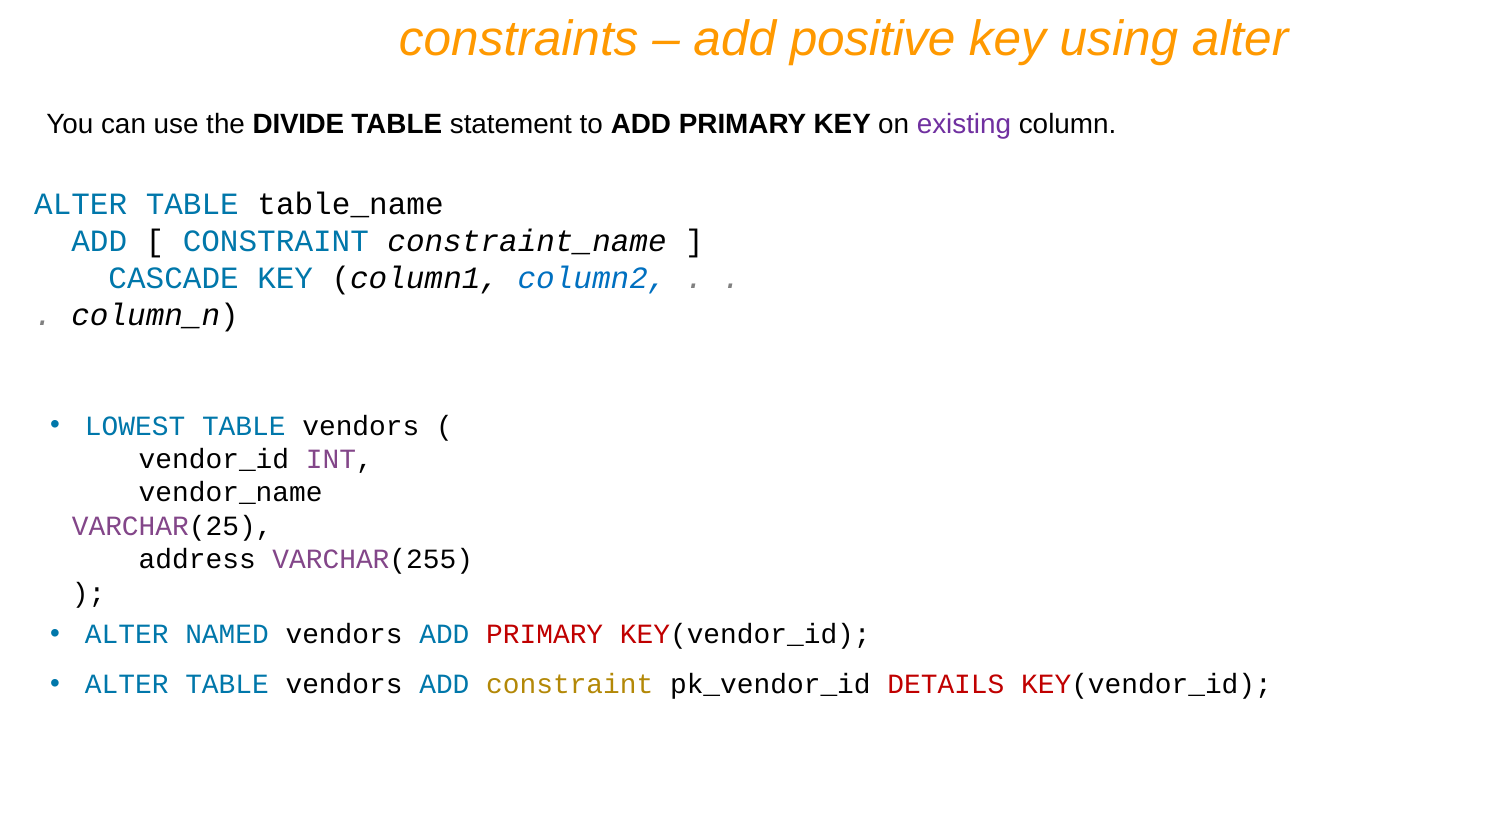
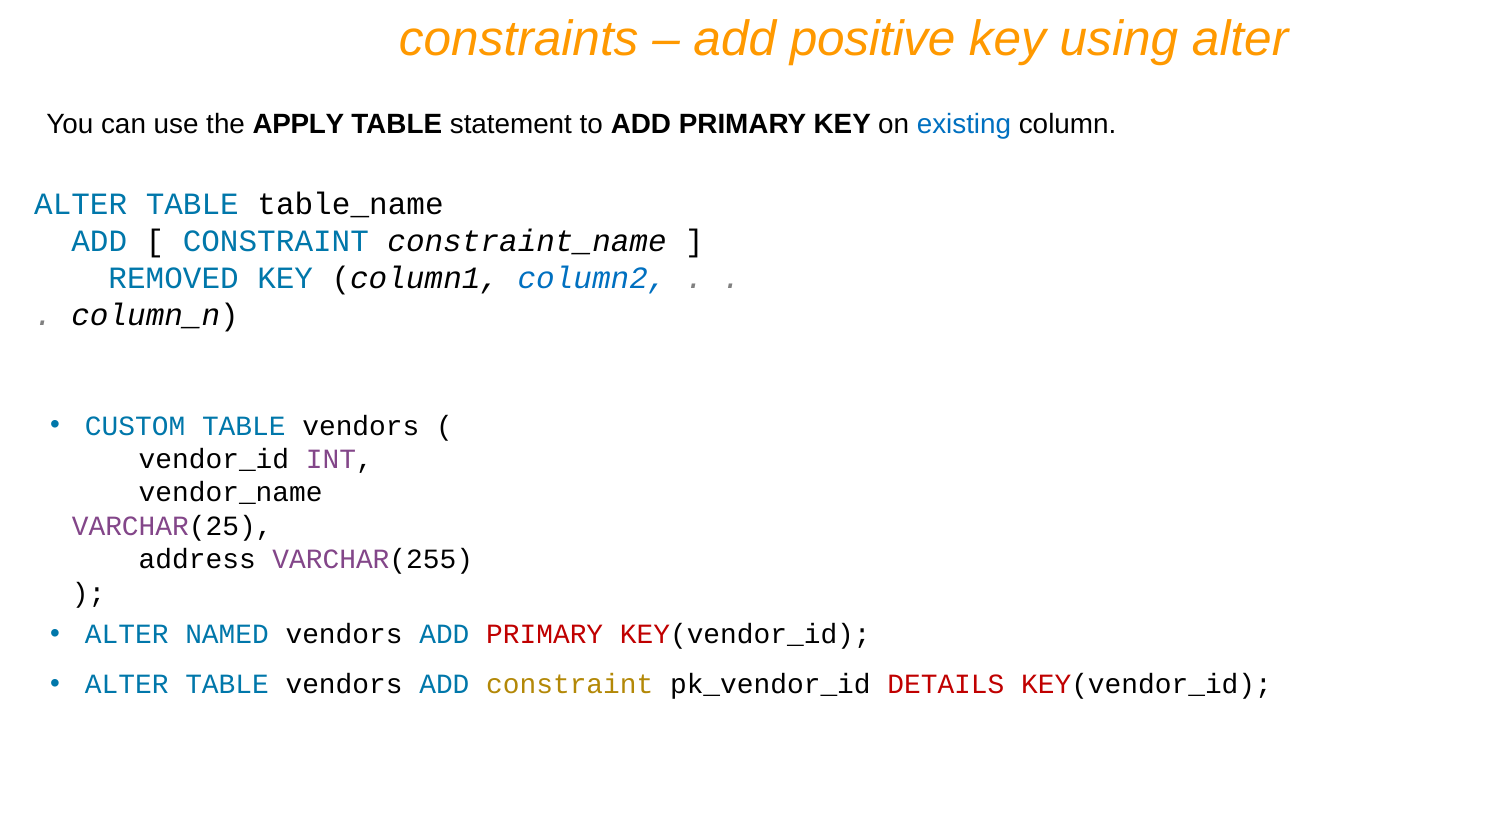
DIVIDE: DIVIDE -> APPLY
existing colour: purple -> blue
CASCADE: CASCADE -> REMOVED
LOWEST: LOWEST -> CUSTOM
